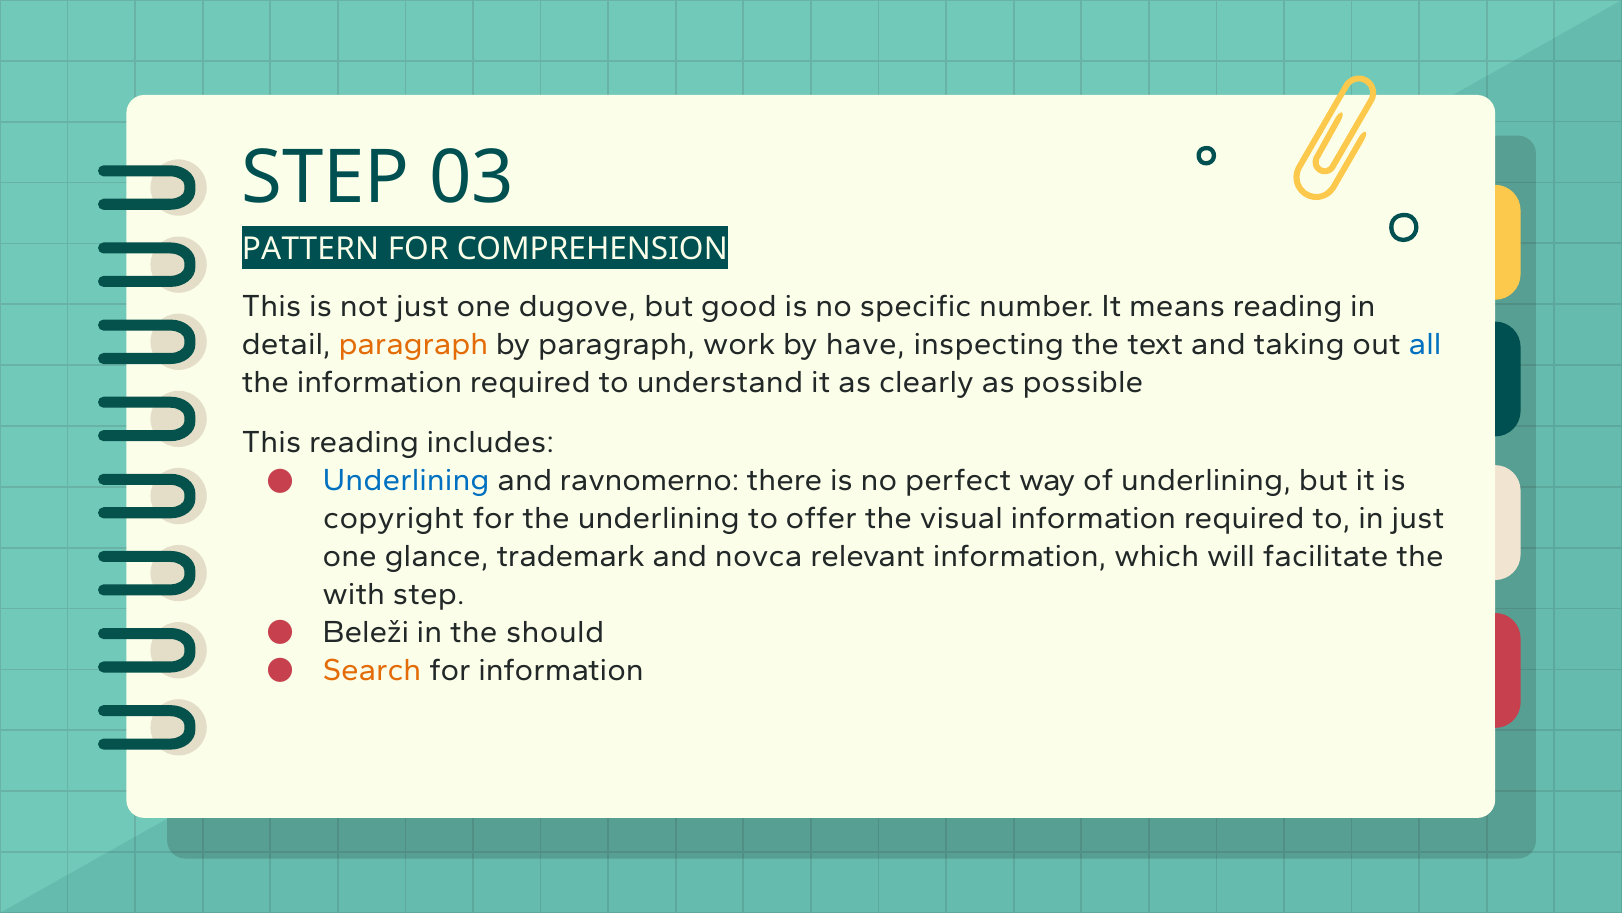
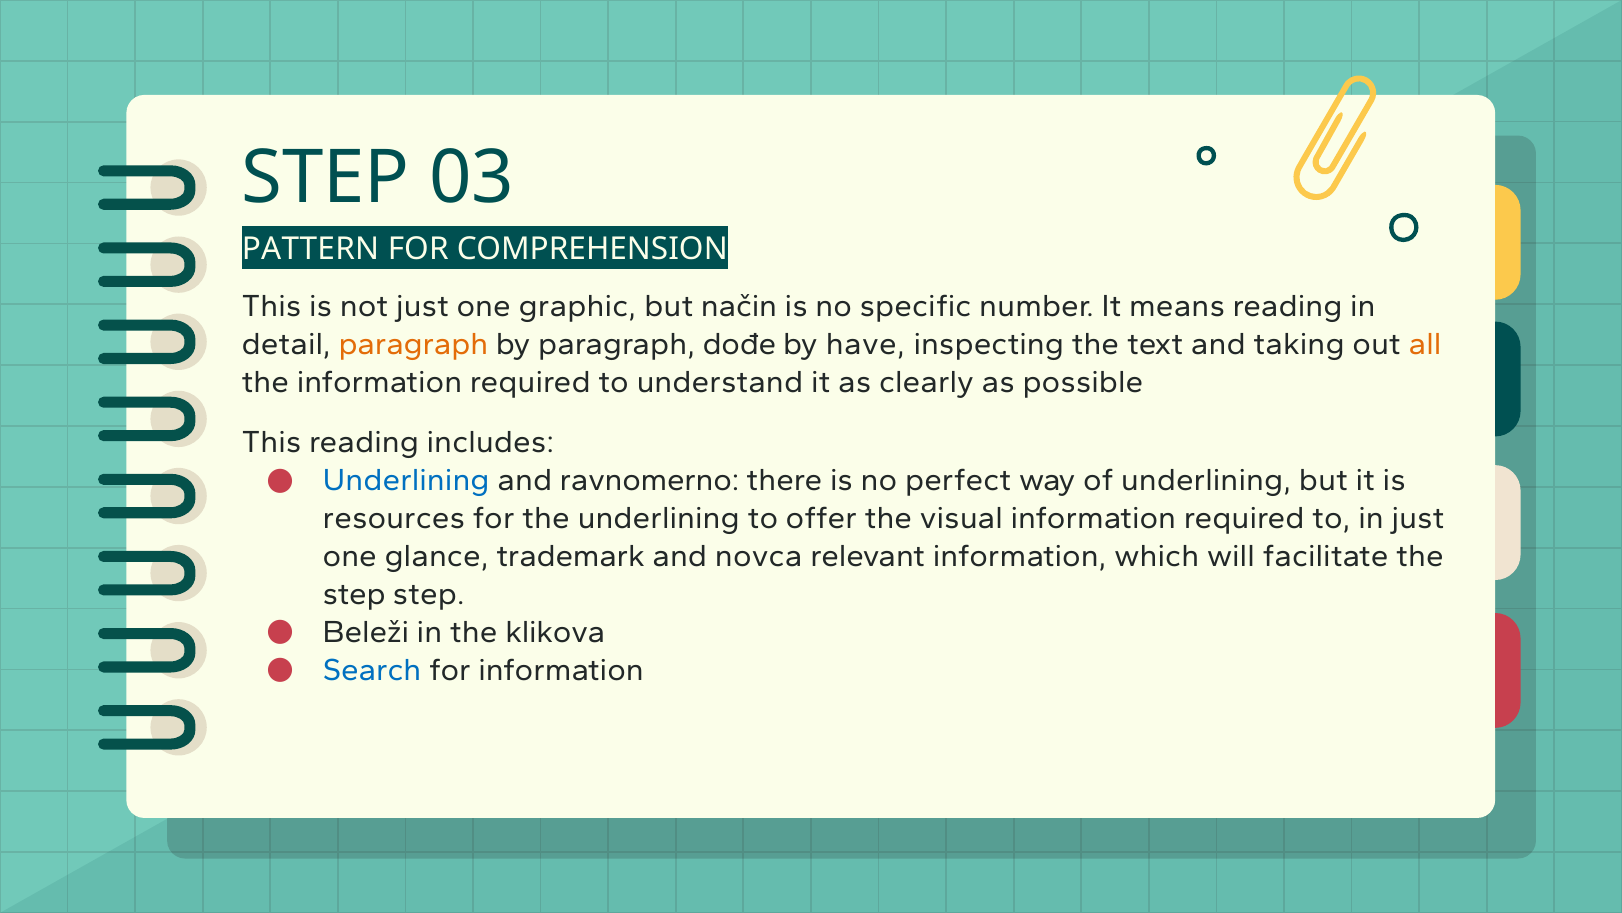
dugove: dugove -> graphic
good: good -> način
work: work -> dođe
all colour: blue -> orange
copyright: copyright -> resources
with at (354, 594): with -> step
should: should -> klikova
Search colour: orange -> blue
